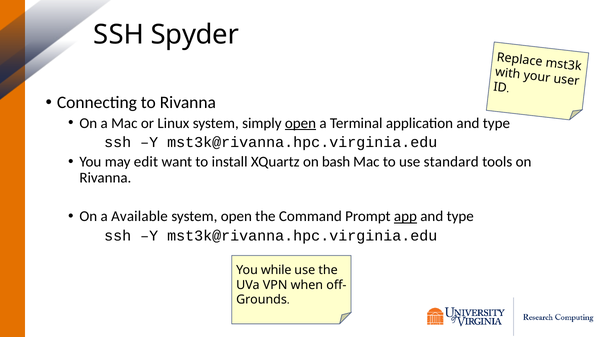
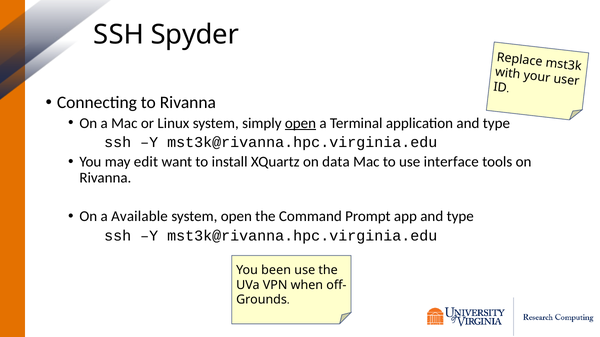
bash: bash -> data
standard: standard -> interface
app underline: present -> none
while: while -> been
